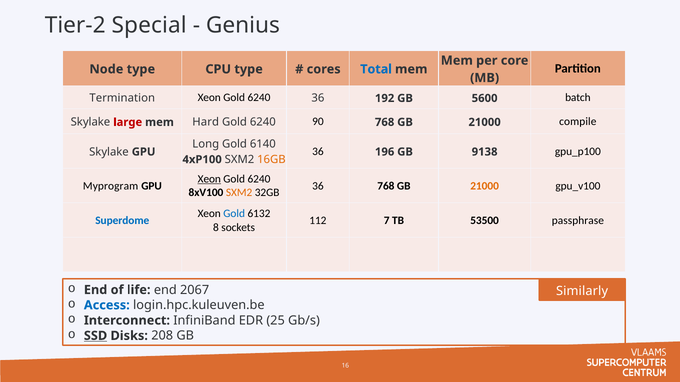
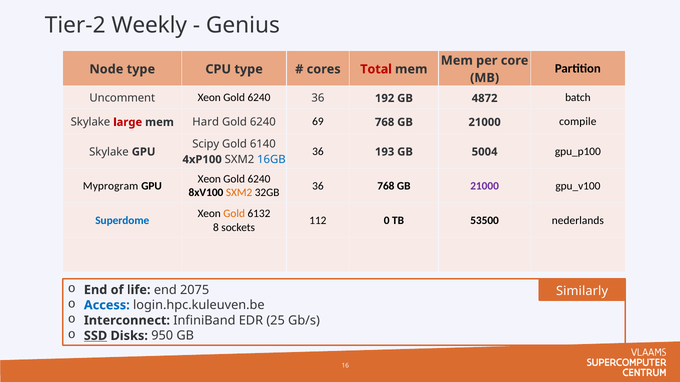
Special: Special -> Weekly
Total colour: blue -> red
Termination: Termination -> Uncomment
5600: 5600 -> 4872
90: 90 -> 69
Long: Long -> Scipy
196: 196 -> 193
9138: 9138 -> 5004
16GB colour: orange -> blue
Xeon at (209, 179) underline: present -> none
21000 at (485, 186) colour: orange -> purple
Gold at (234, 214) colour: blue -> orange
7: 7 -> 0
passphrase: passphrase -> nederlands
2067: 2067 -> 2075
208: 208 -> 950
